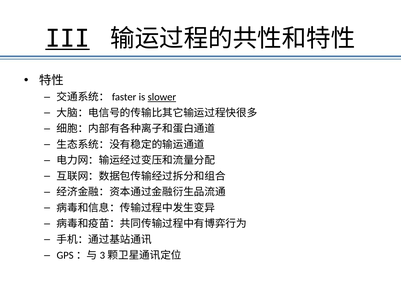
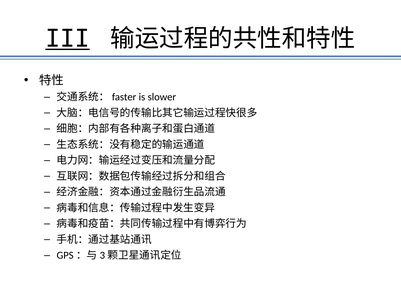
slower underline: present -> none
